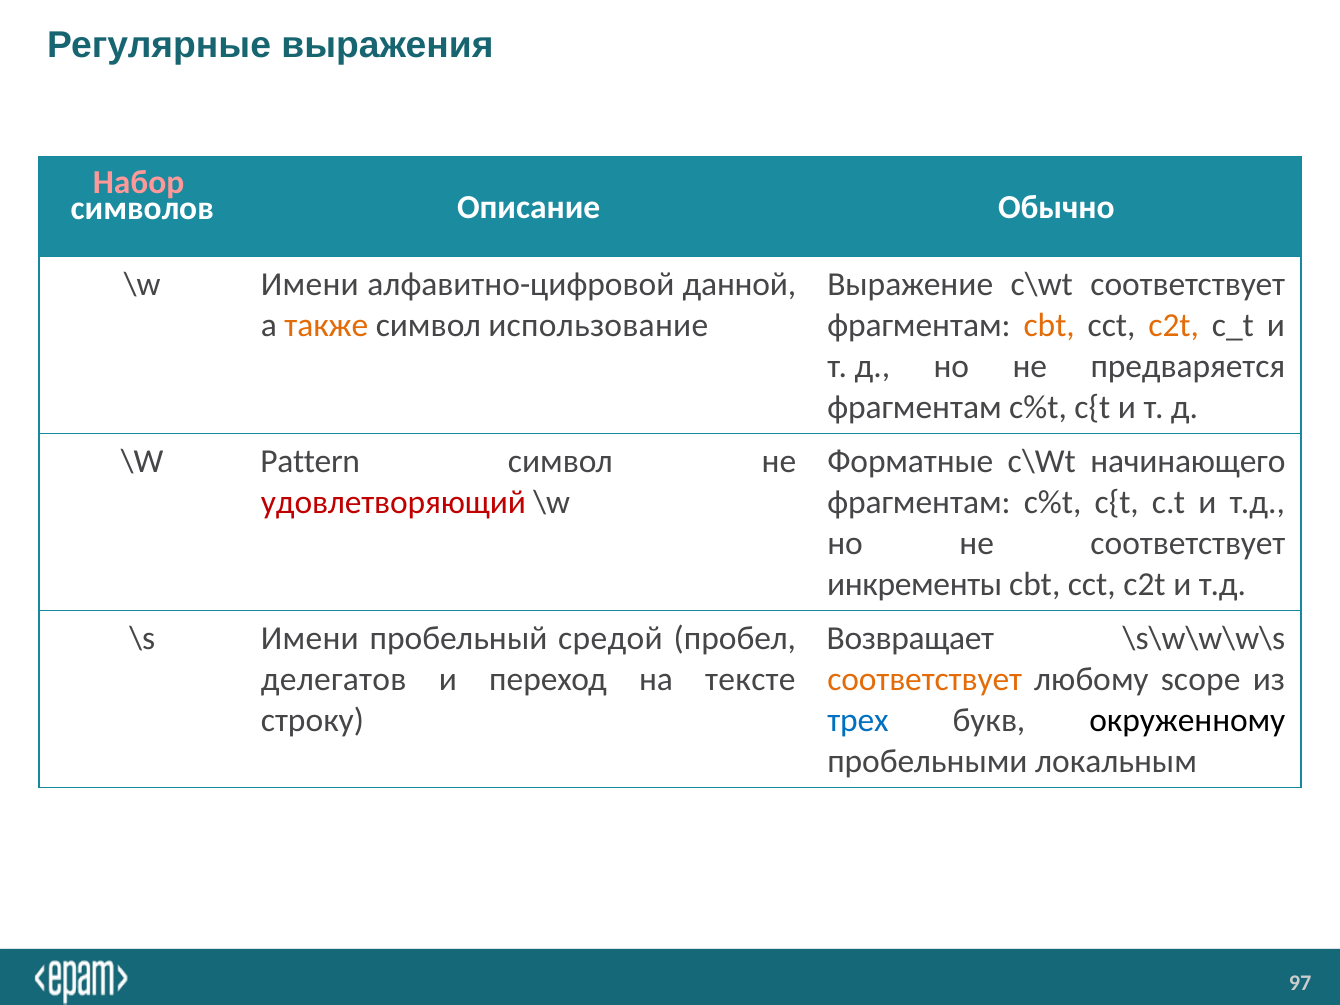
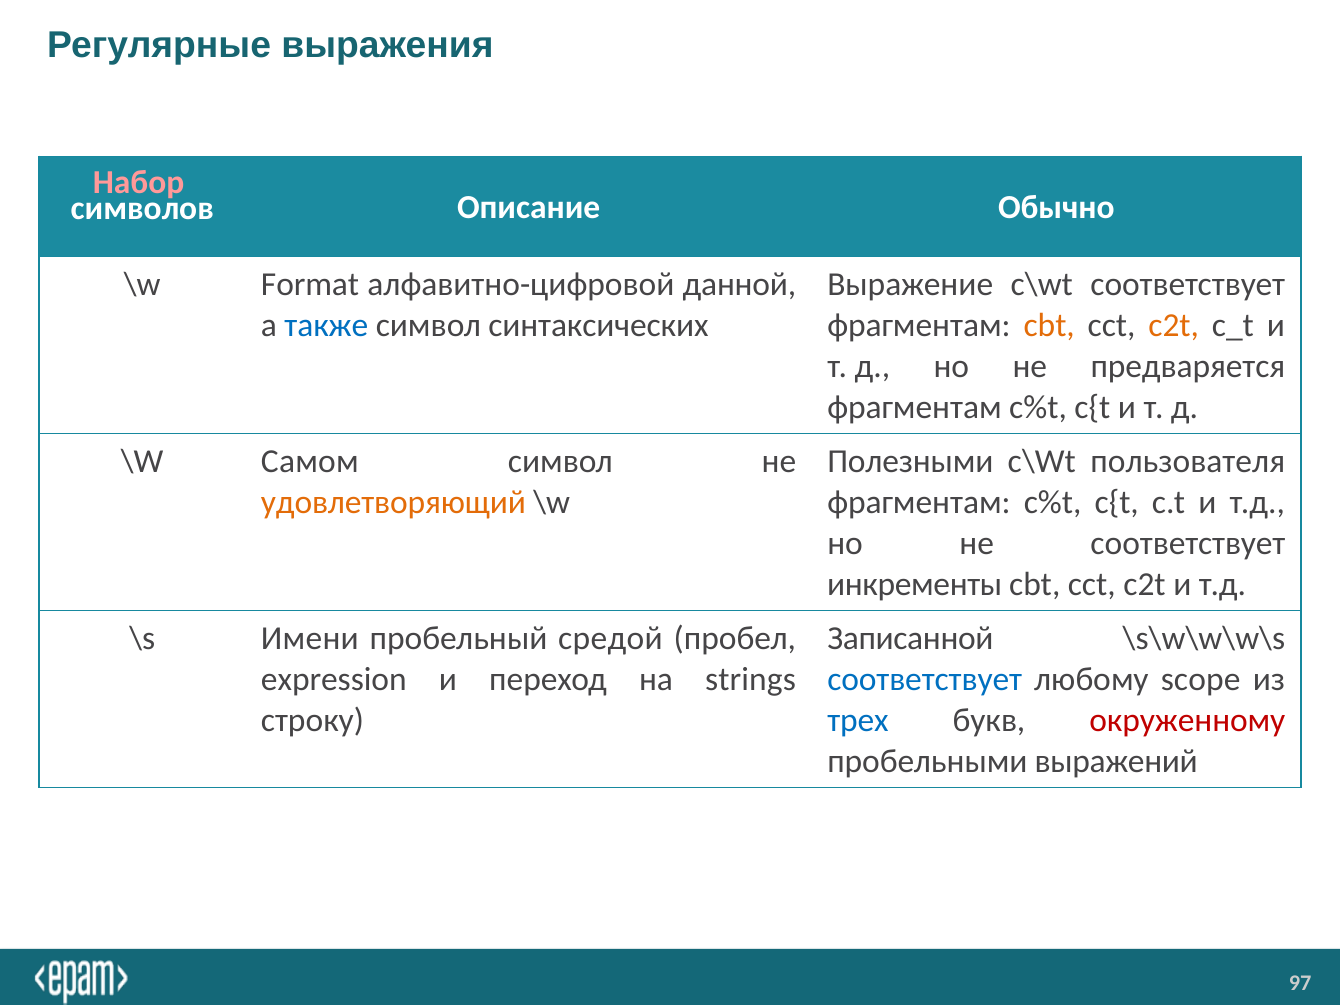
\w Имени: Имени -> Format
также colour: orange -> blue
использование: использование -> синтаксических
Pattern: Pattern -> Самом
Форматные: Форматные -> Полезными
начинающего: начинающего -> пользователя
удовлетворяющий colour: red -> orange
Возвращает: Возвращает -> Записанной
делегатов: делегатов -> expression
тексте: тексте -> strings
соответствует at (925, 679) colour: orange -> blue
окруженному colour: black -> red
локальным: локальным -> выражений
